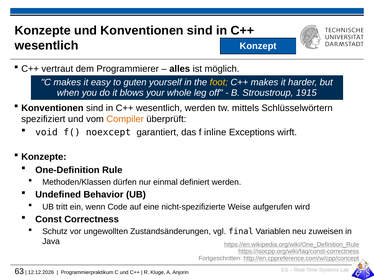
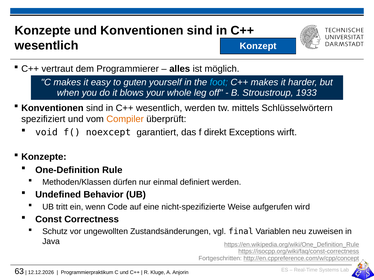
foot colour: yellow -> light blue
1915: 1915 -> 1933
inline: inline -> direkt
